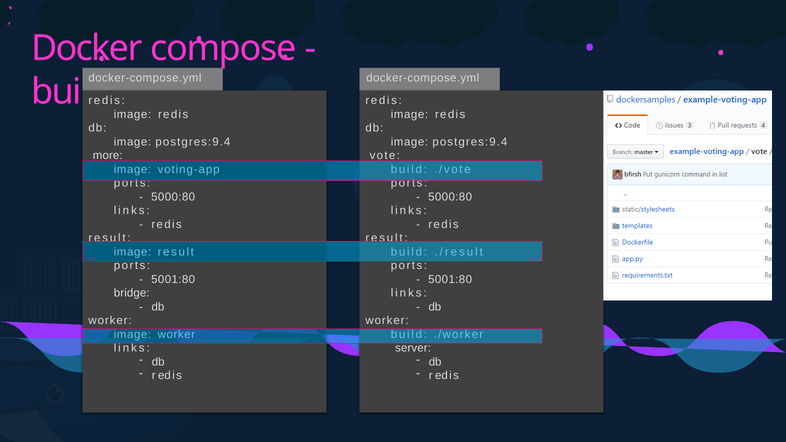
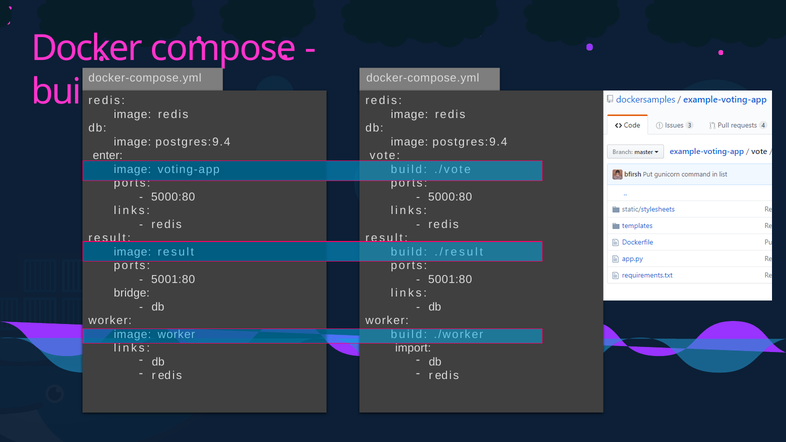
more: more -> enter
server: server -> import
